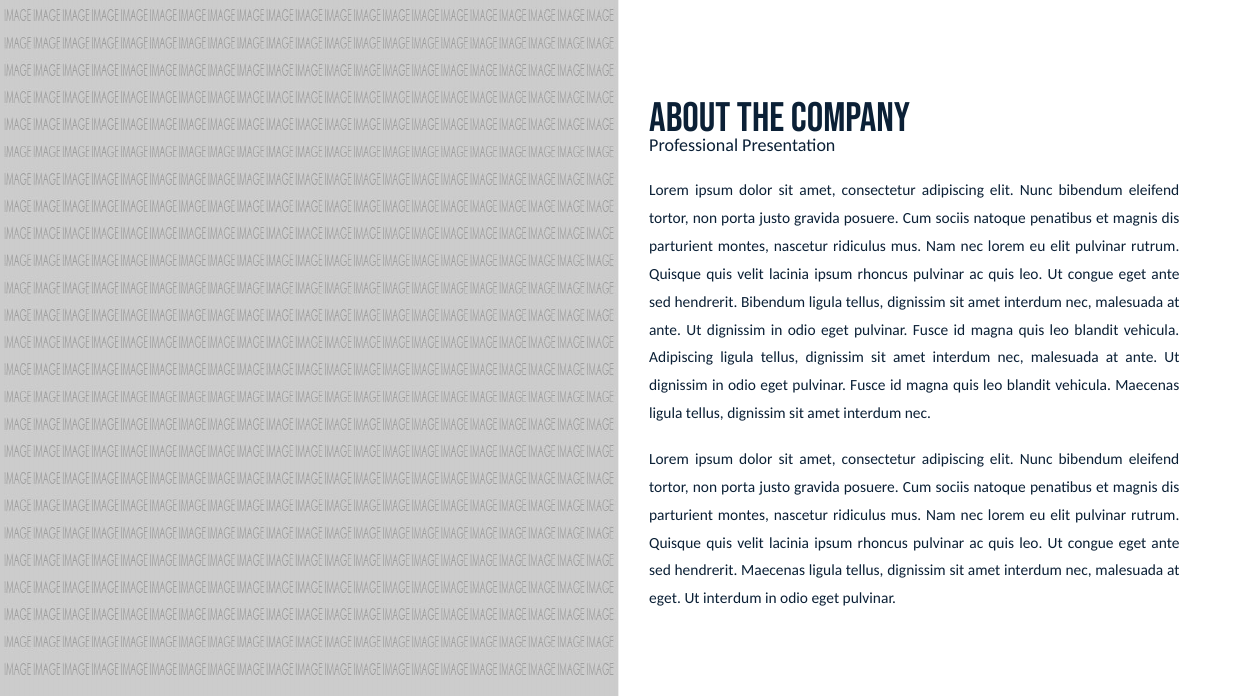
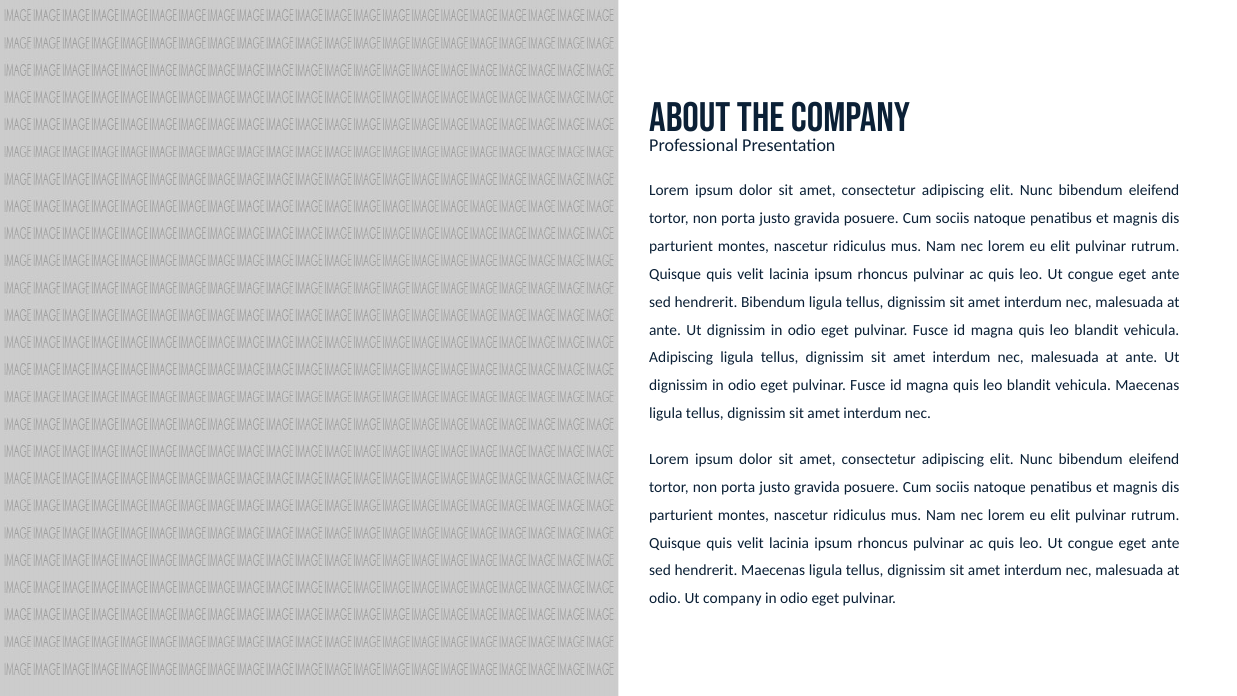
eget at (665, 598): eget -> odio
Ut interdum: interdum -> company
